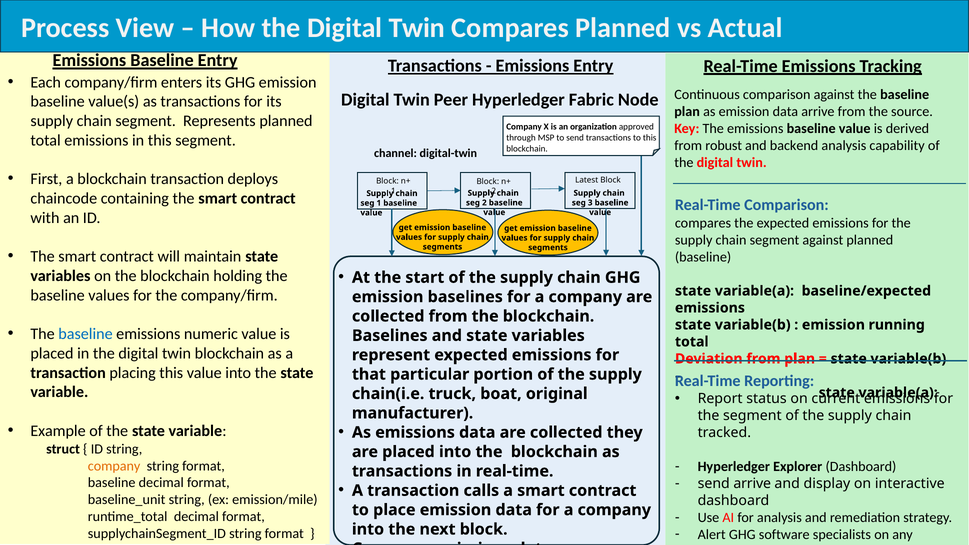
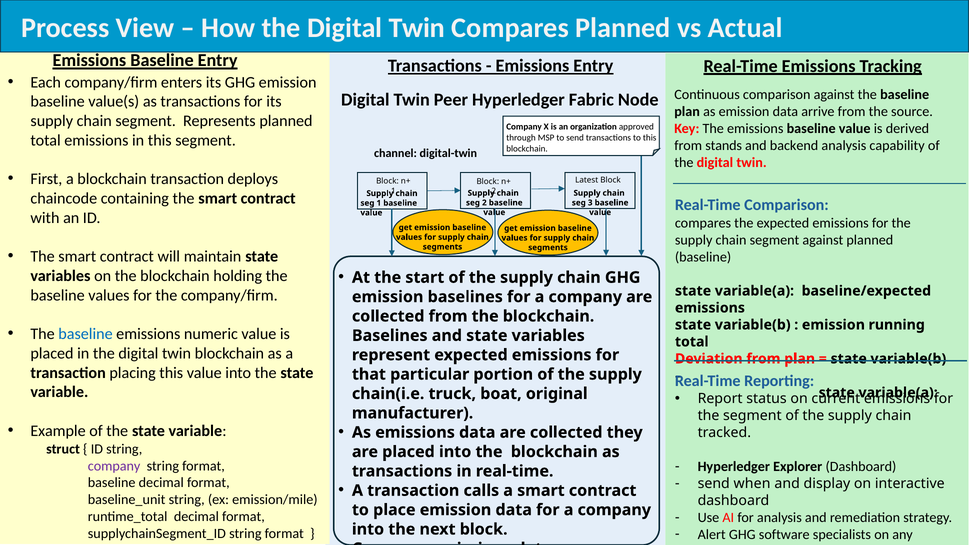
robust: robust -> stands
company at (114, 466) colour: orange -> purple
send arrive: arrive -> when
